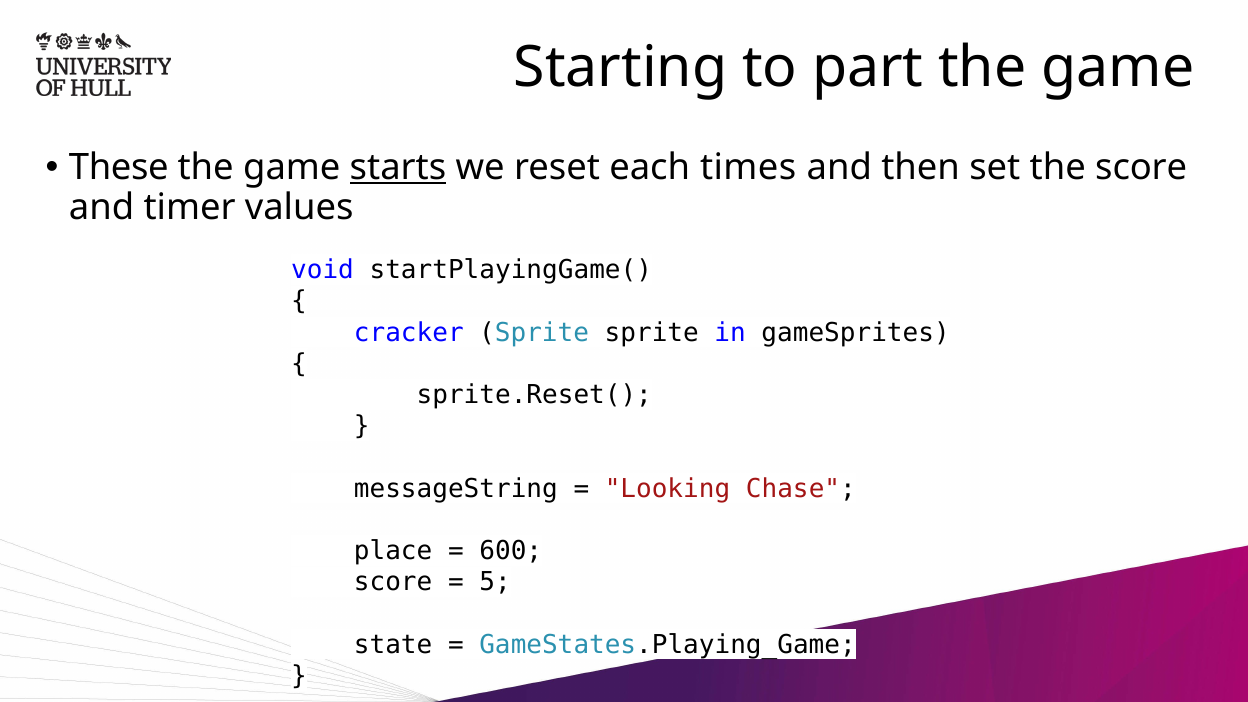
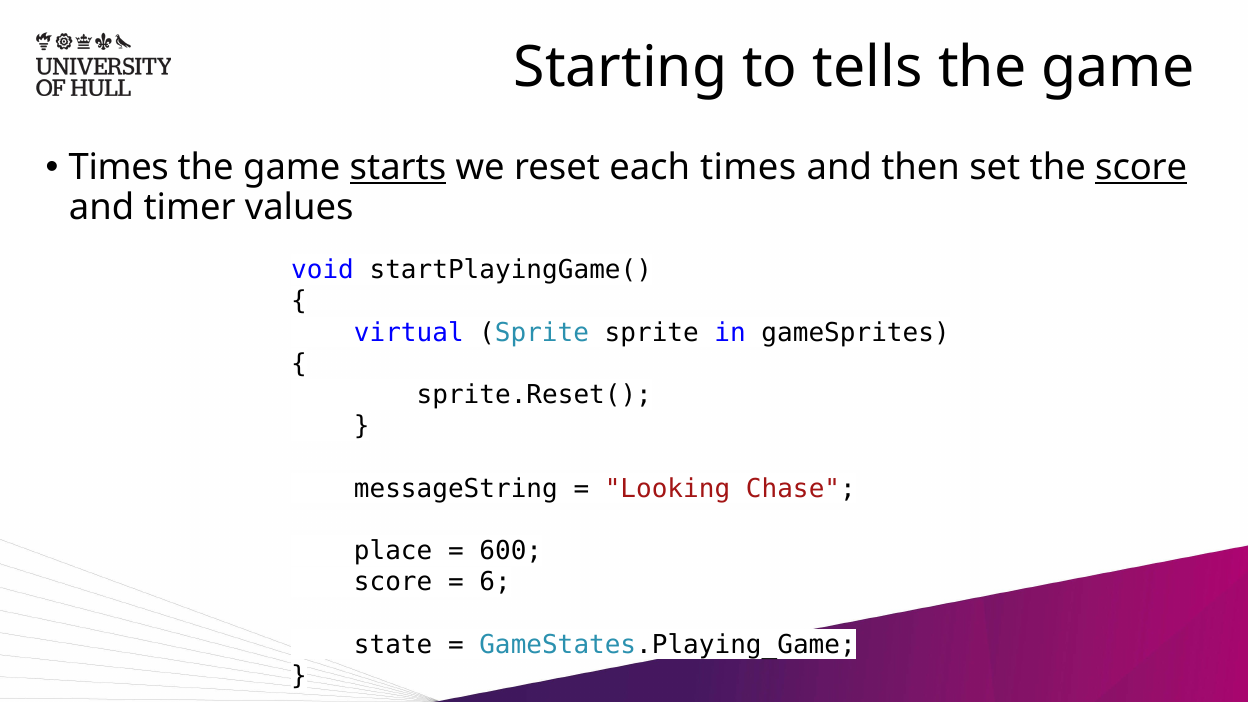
part: part -> tells
These at (119, 168): These -> Times
score at (1141, 168) underline: none -> present
cracker: cracker -> virtual
5: 5 -> 6
